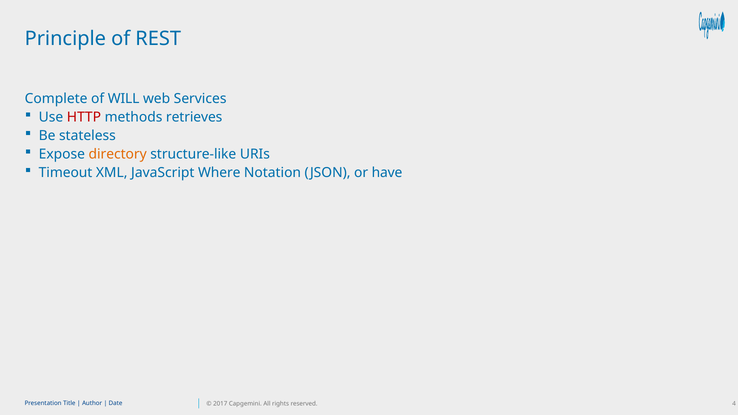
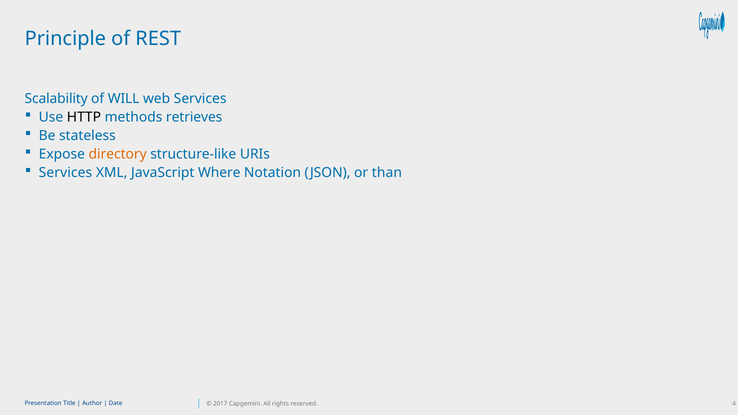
Complete: Complete -> Scalability
HTTP colour: red -> black
Timeout at (66, 173): Timeout -> Services
have: have -> than
